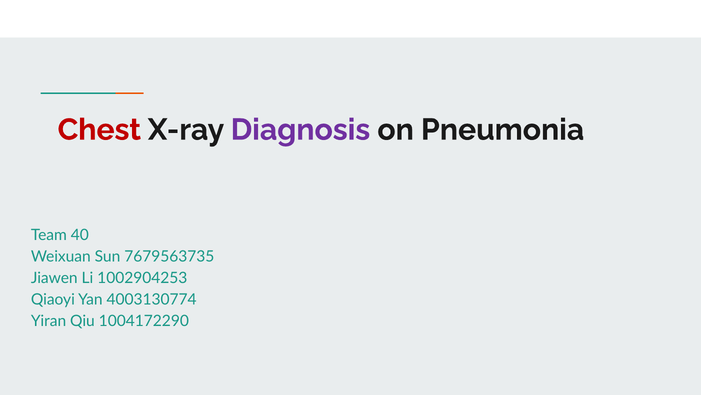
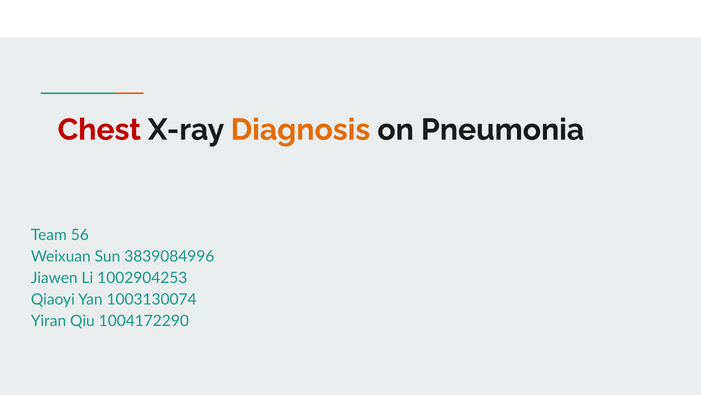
Diagnosis colour: purple -> orange
40: 40 -> 56
7679563735: 7679563735 -> 3839084996
4003130774: 4003130774 -> 1003130074
